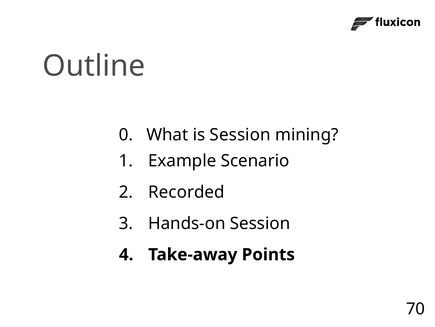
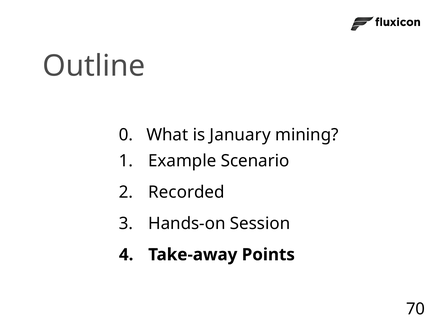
is Session: Session -> January
